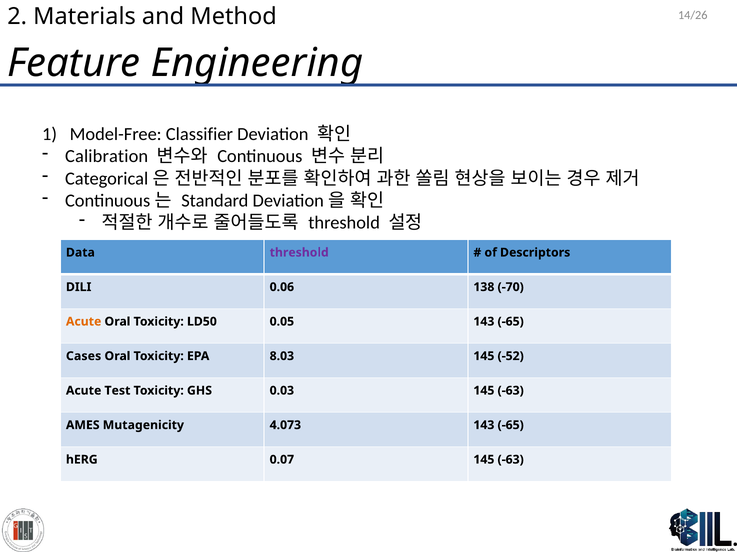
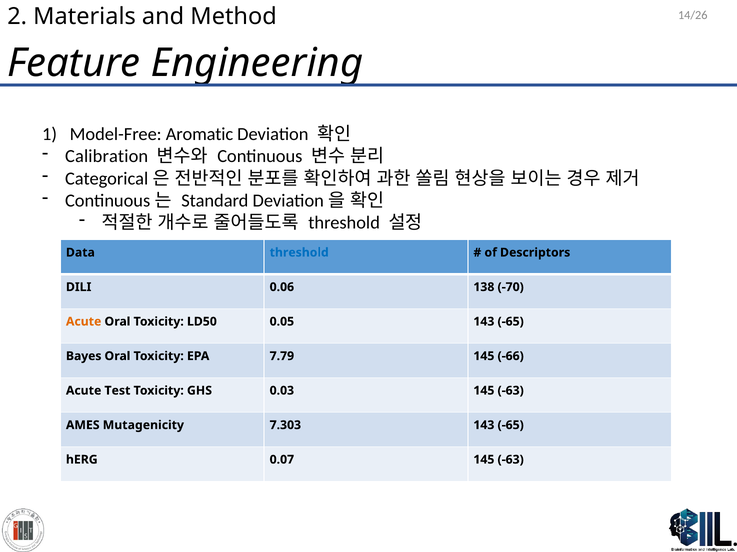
Classifier: Classifier -> Aromatic
threshold at (299, 253) colour: purple -> blue
Cases: Cases -> Bayes
8.03: 8.03 -> 7.79
-52: -52 -> -66
4.073: 4.073 -> 7.303
